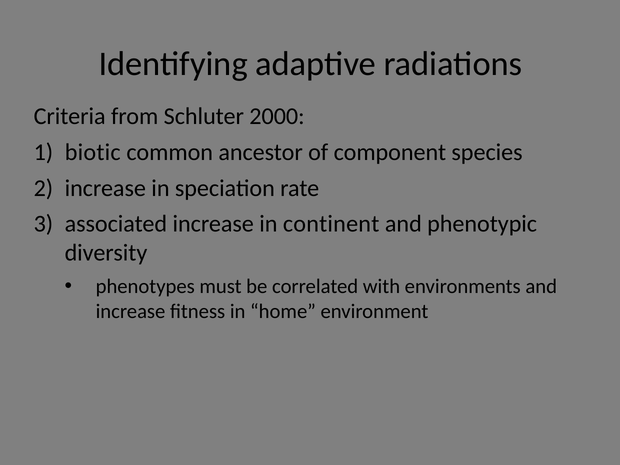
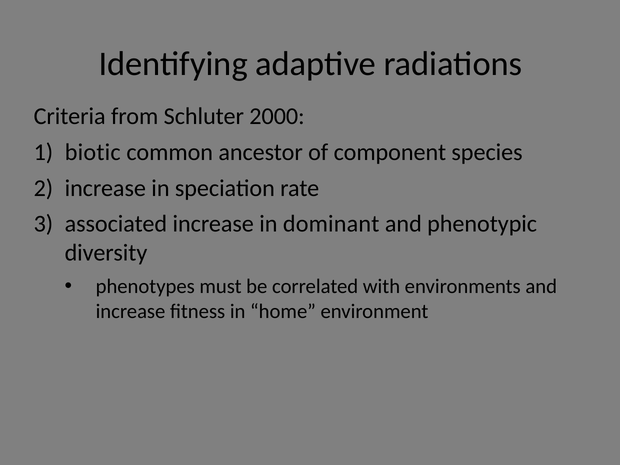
continent: continent -> dominant
